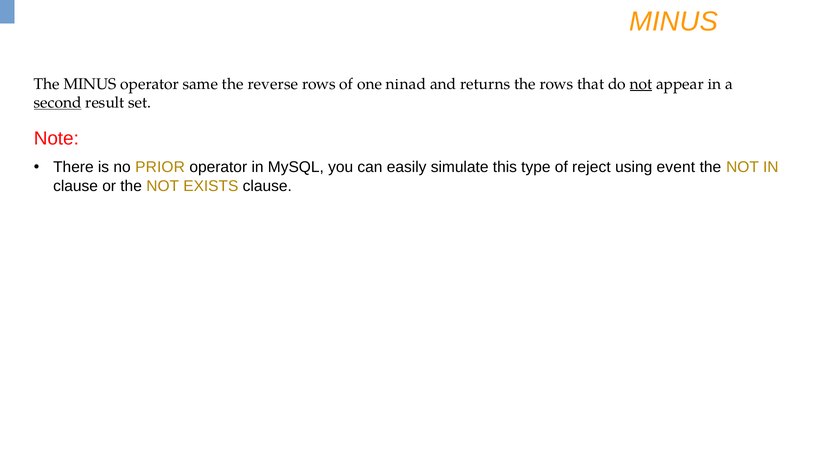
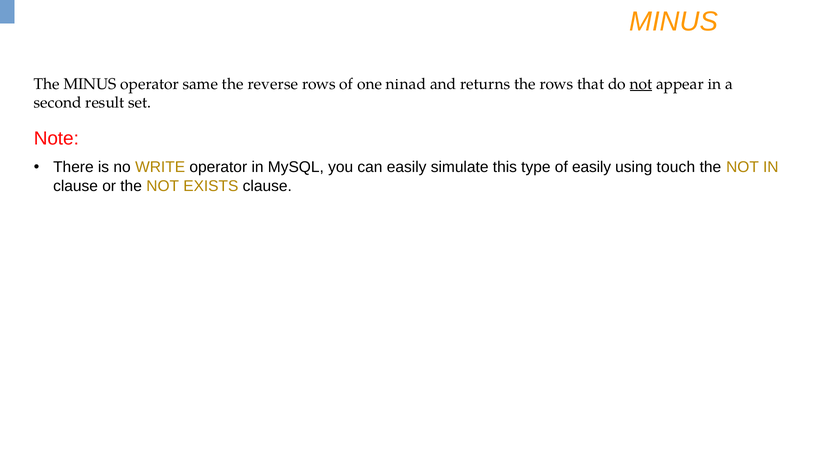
second underline: present -> none
PRIOR: PRIOR -> WRITE
of reject: reject -> easily
event: event -> touch
